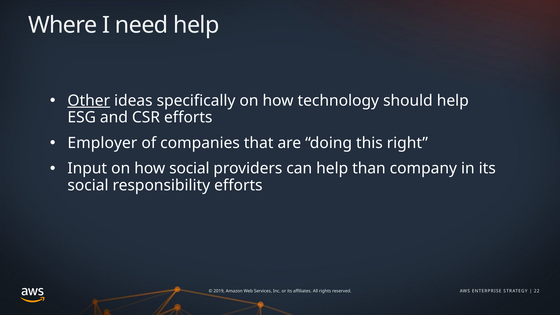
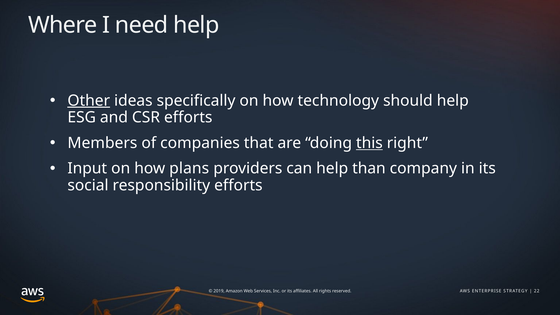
Employer: Employer -> Members
this underline: none -> present
how social: social -> plans
